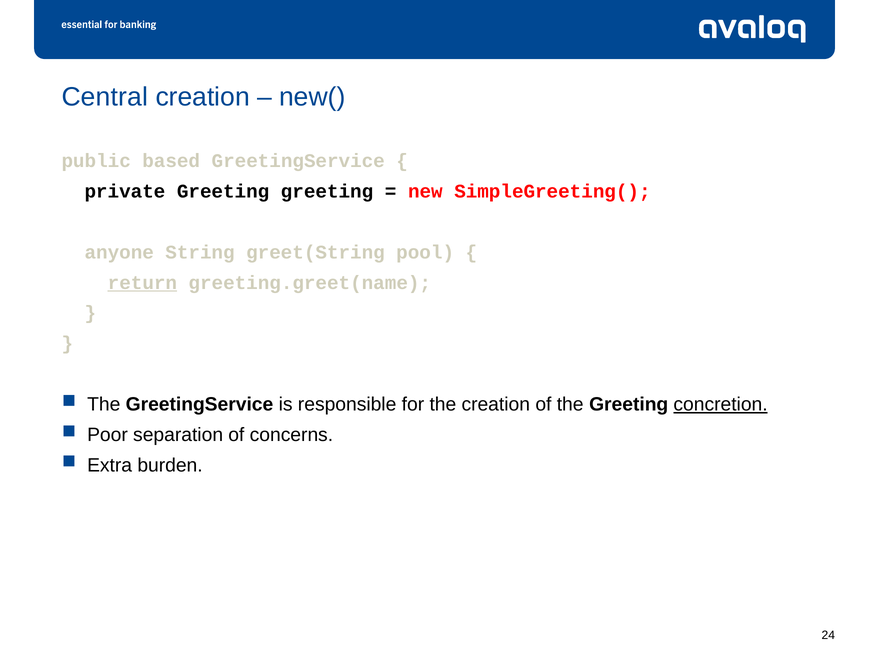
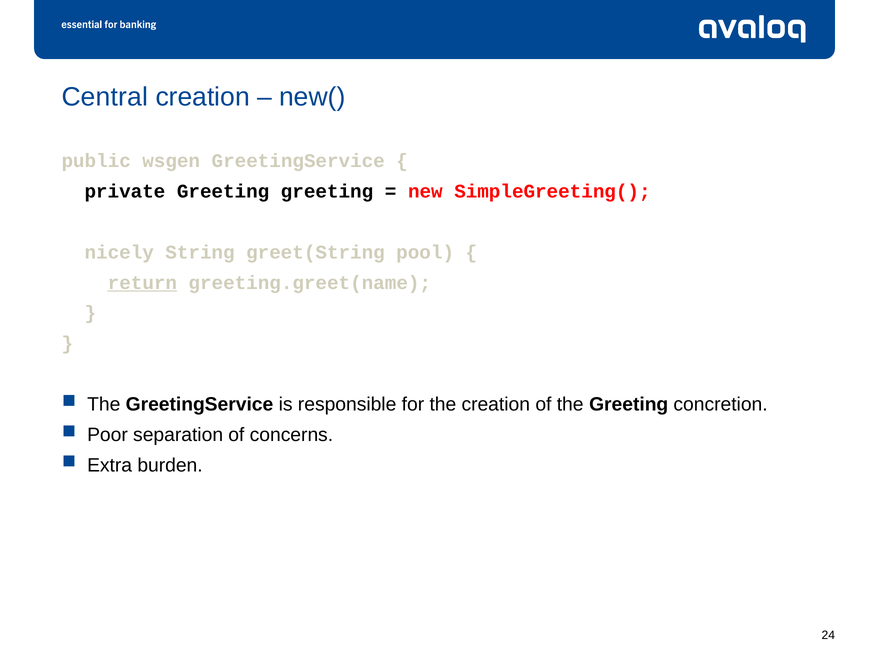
based: based -> wsgen
anyone: anyone -> nicely
concretion underline: present -> none
